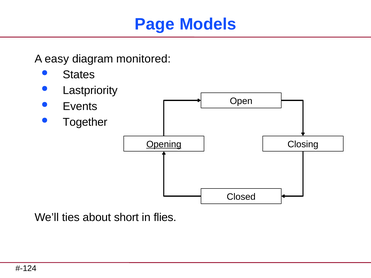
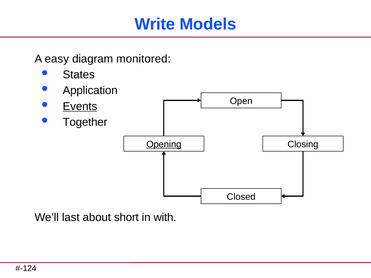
Page: Page -> Write
Lastpriority: Lastpriority -> Application
Events underline: none -> present
ties: ties -> last
flies: flies -> with
